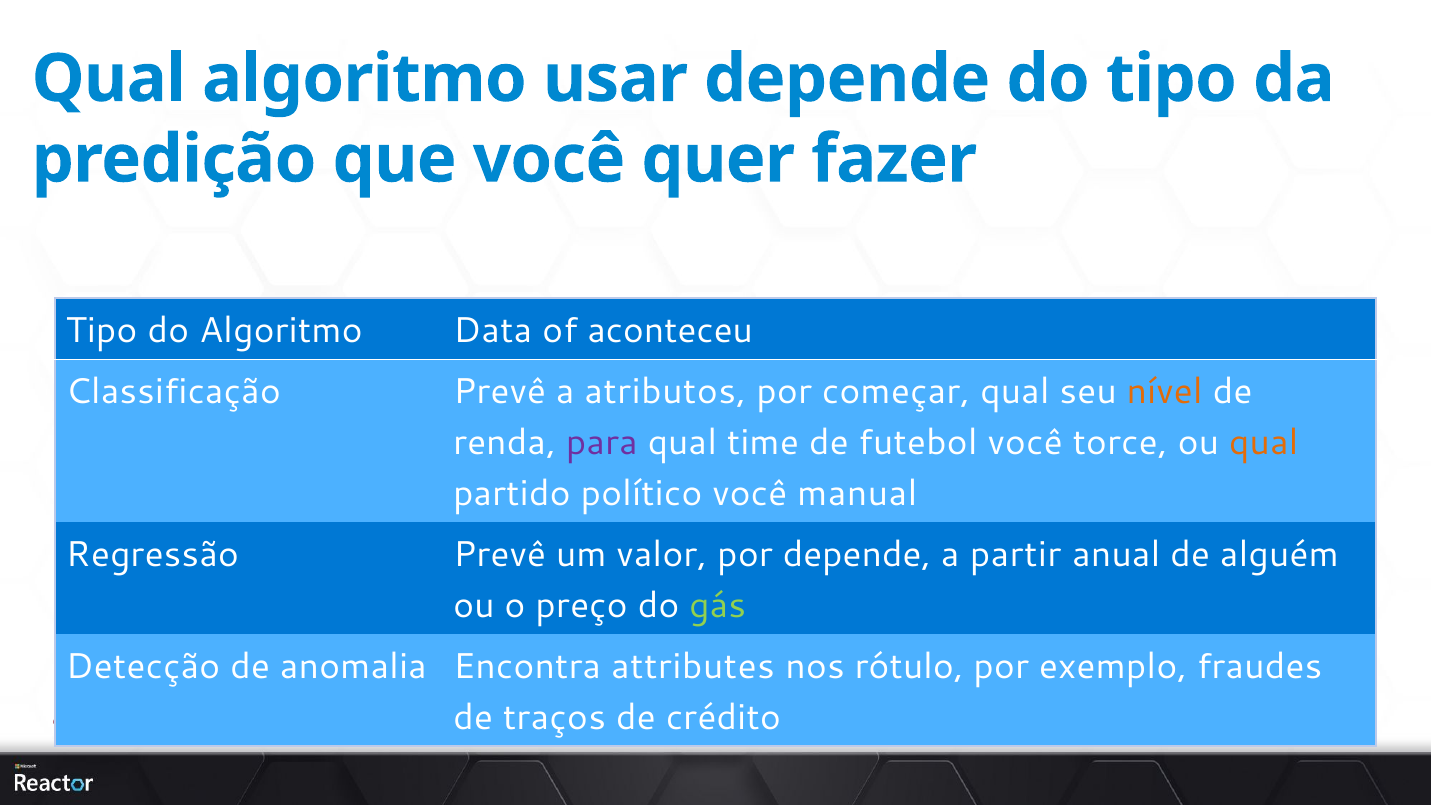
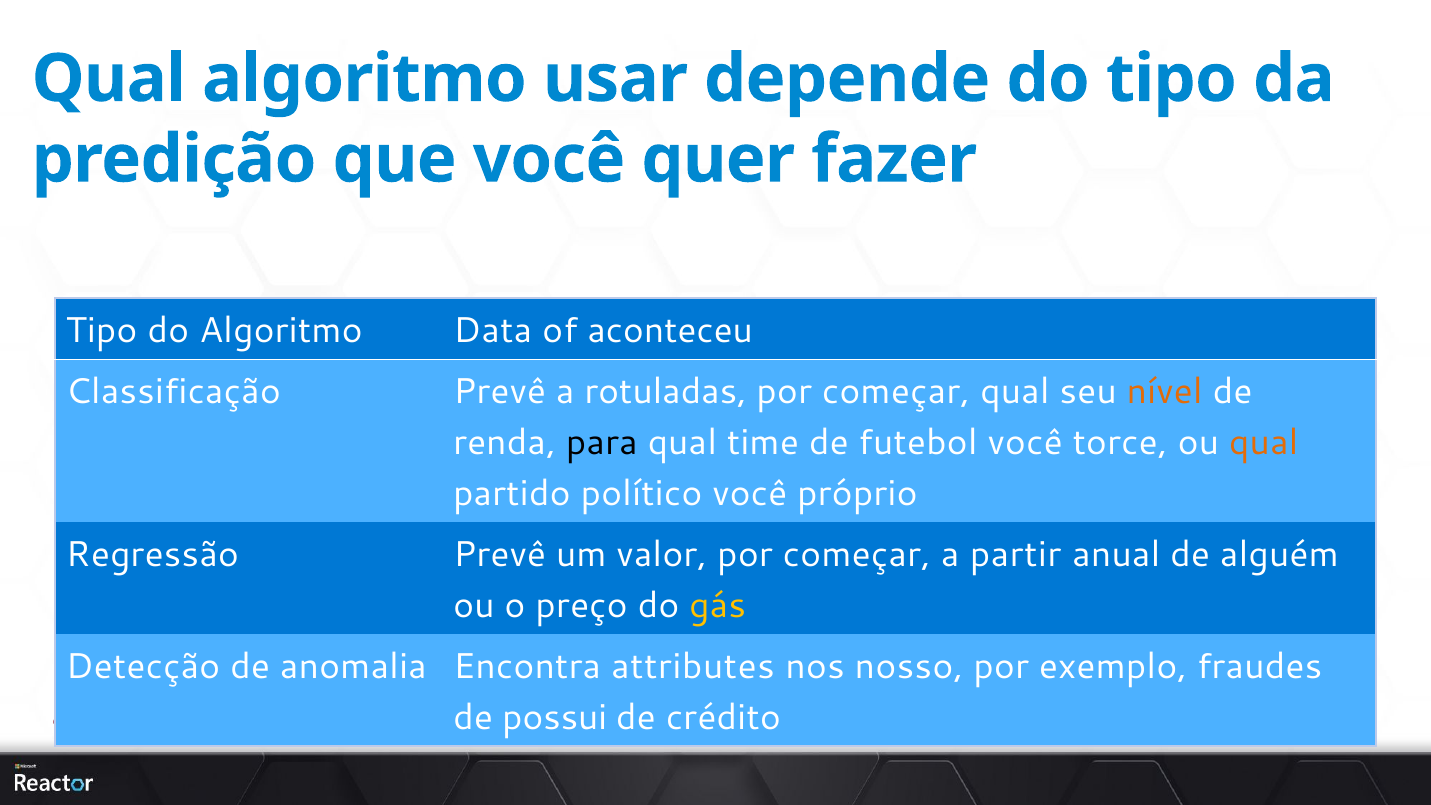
atributos: atributos -> rotuladas
para colour: purple -> black
manual: manual -> próprio
valor por depende: depende -> começar
gás colour: light green -> yellow
rótulo: rótulo -> nosso
traços: traços -> possui
